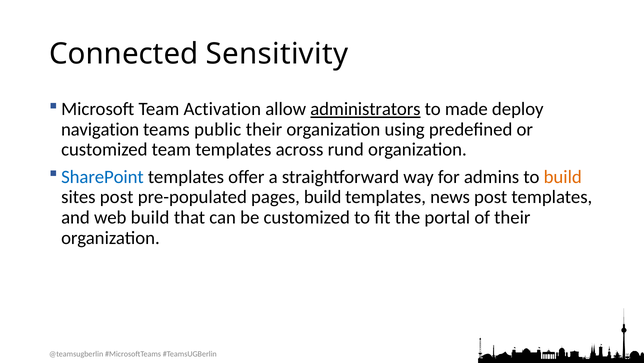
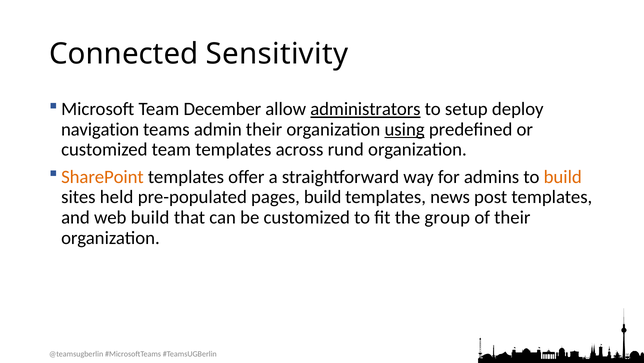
Activation: Activation -> December
made: made -> setup
public: public -> admin
using underline: none -> present
SharePoint colour: blue -> orange
sites post: post -> held
portal: portal -> group
